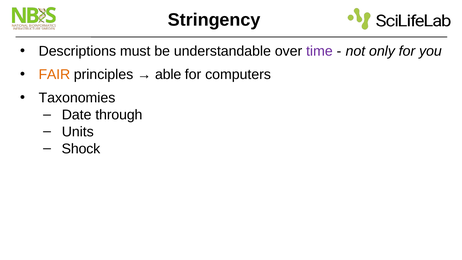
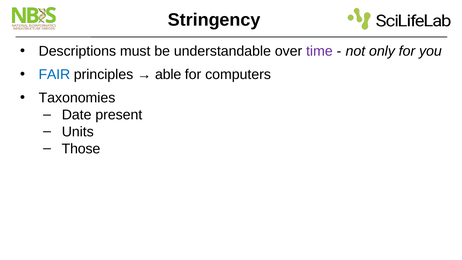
FAIR colour: orange -> blue
through: through -> present
Shock: Shock -> Those
